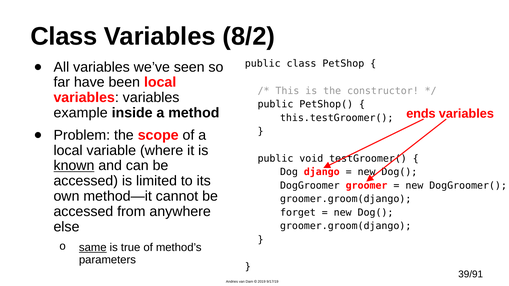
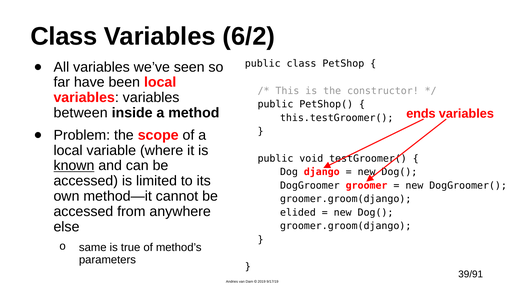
8/2: 8/2 -> 6/2
example: example -> between
forget: forget -> elided
same underline: present -> none
